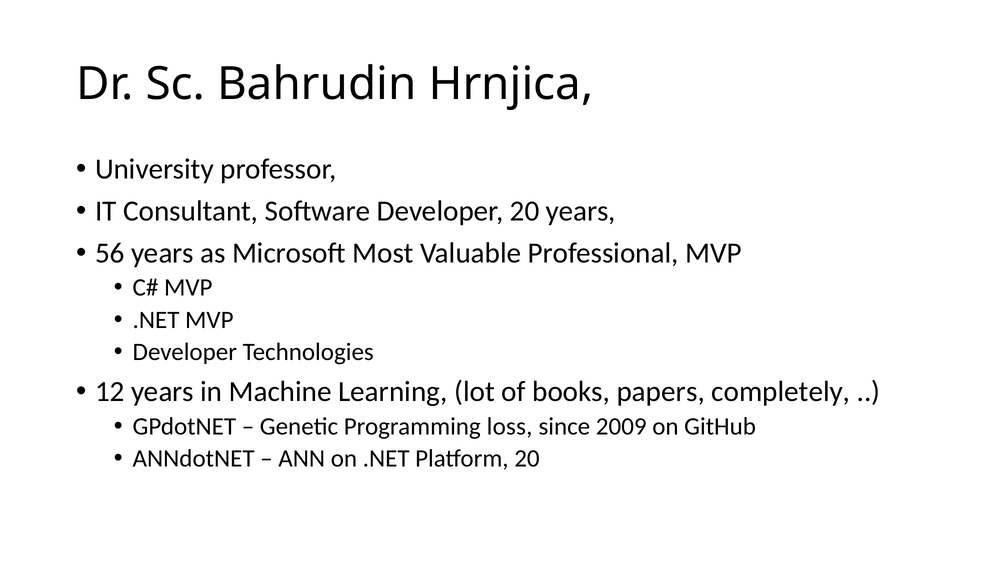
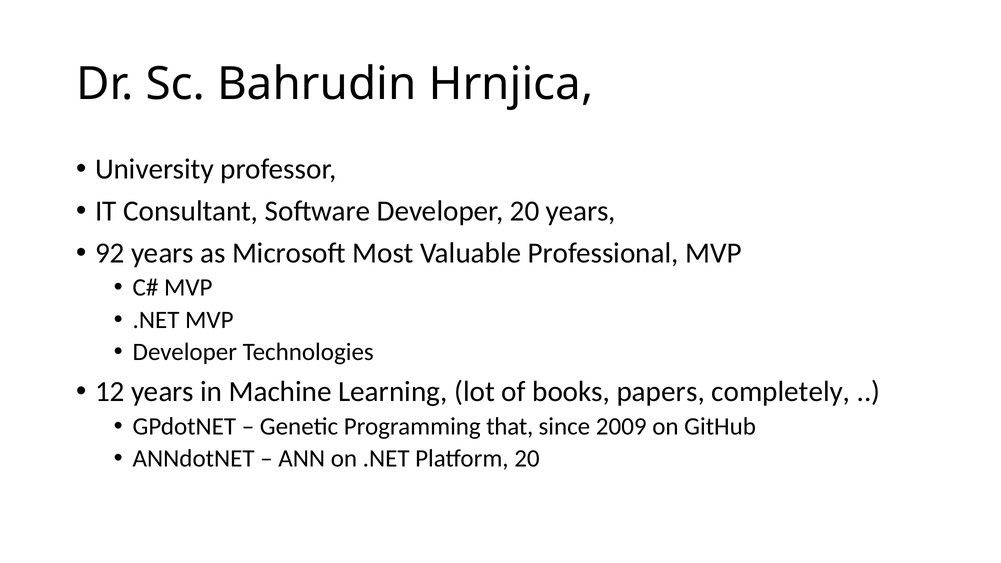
56: 56 -> 92
loss: loss -> that
